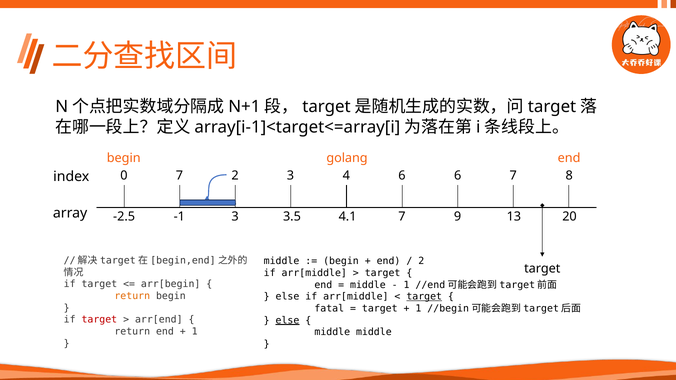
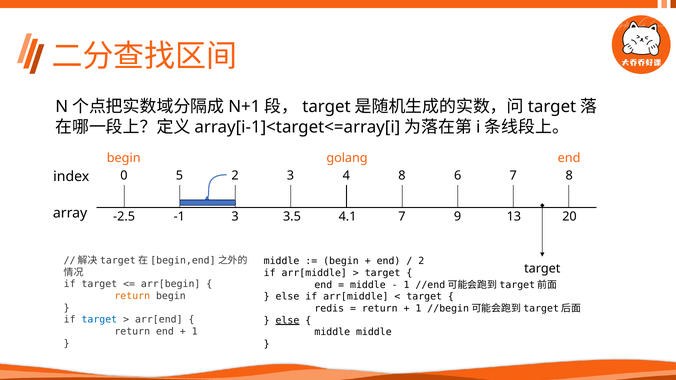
0 7: 7 -> 5
4 6: 6 -> 8
target at (424, 297) underline: present -> none
fatal: fatal -> redis
target at (380, 309): target -> return
target at (99, 320) colour: red -> blue
